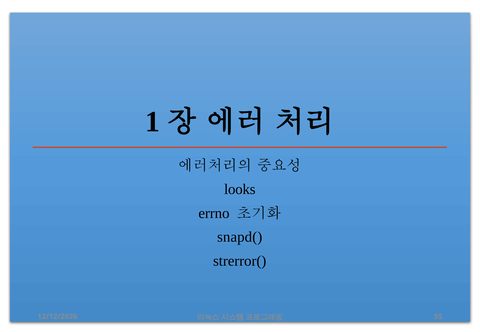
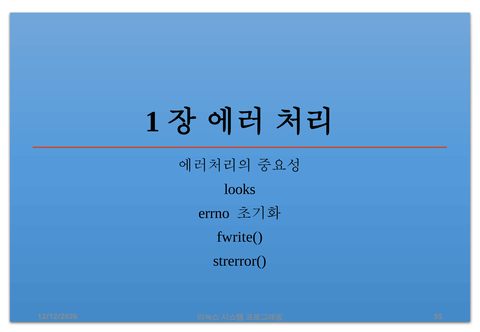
snapd(: snapd( -> fwrite(
